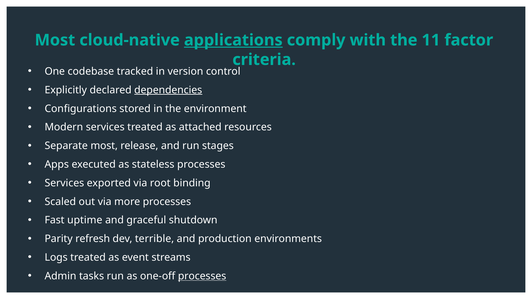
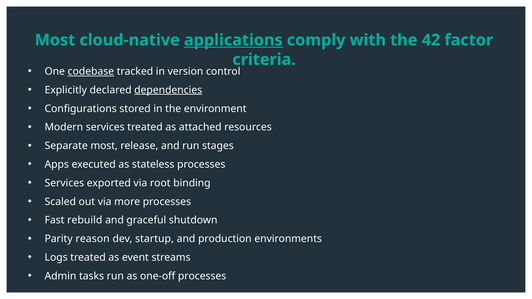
11: 11 -> 42
codebase underline: none -> present
uptime: uptime -> rebuild
refresh: refresh -> reason
terrible: terrible -> startup
processes at (202, 276) underline: present -> none
